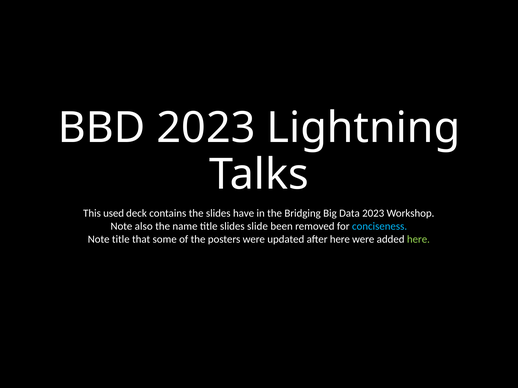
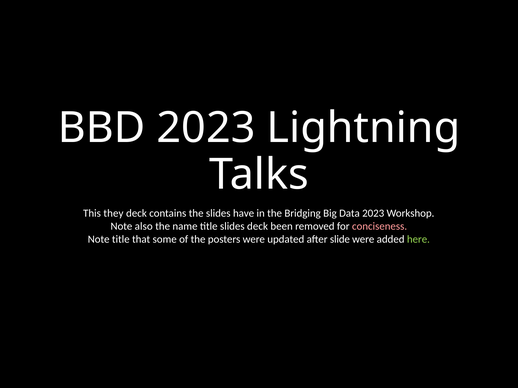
used: used -> they
slides slide: slide -> deck
conciseness colour: light blue -> pink
after here: here -> slide
